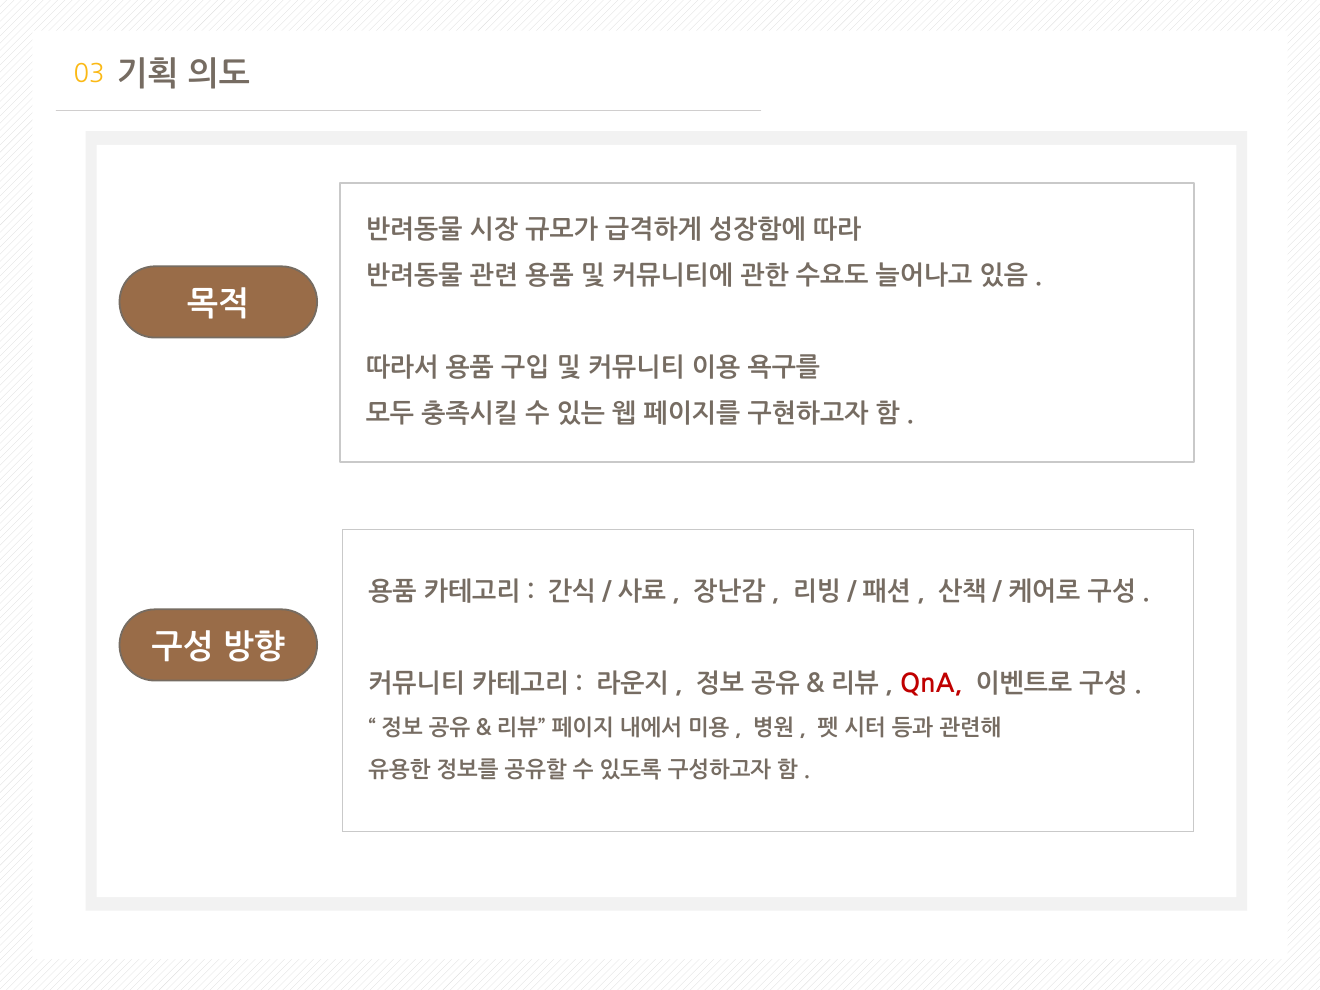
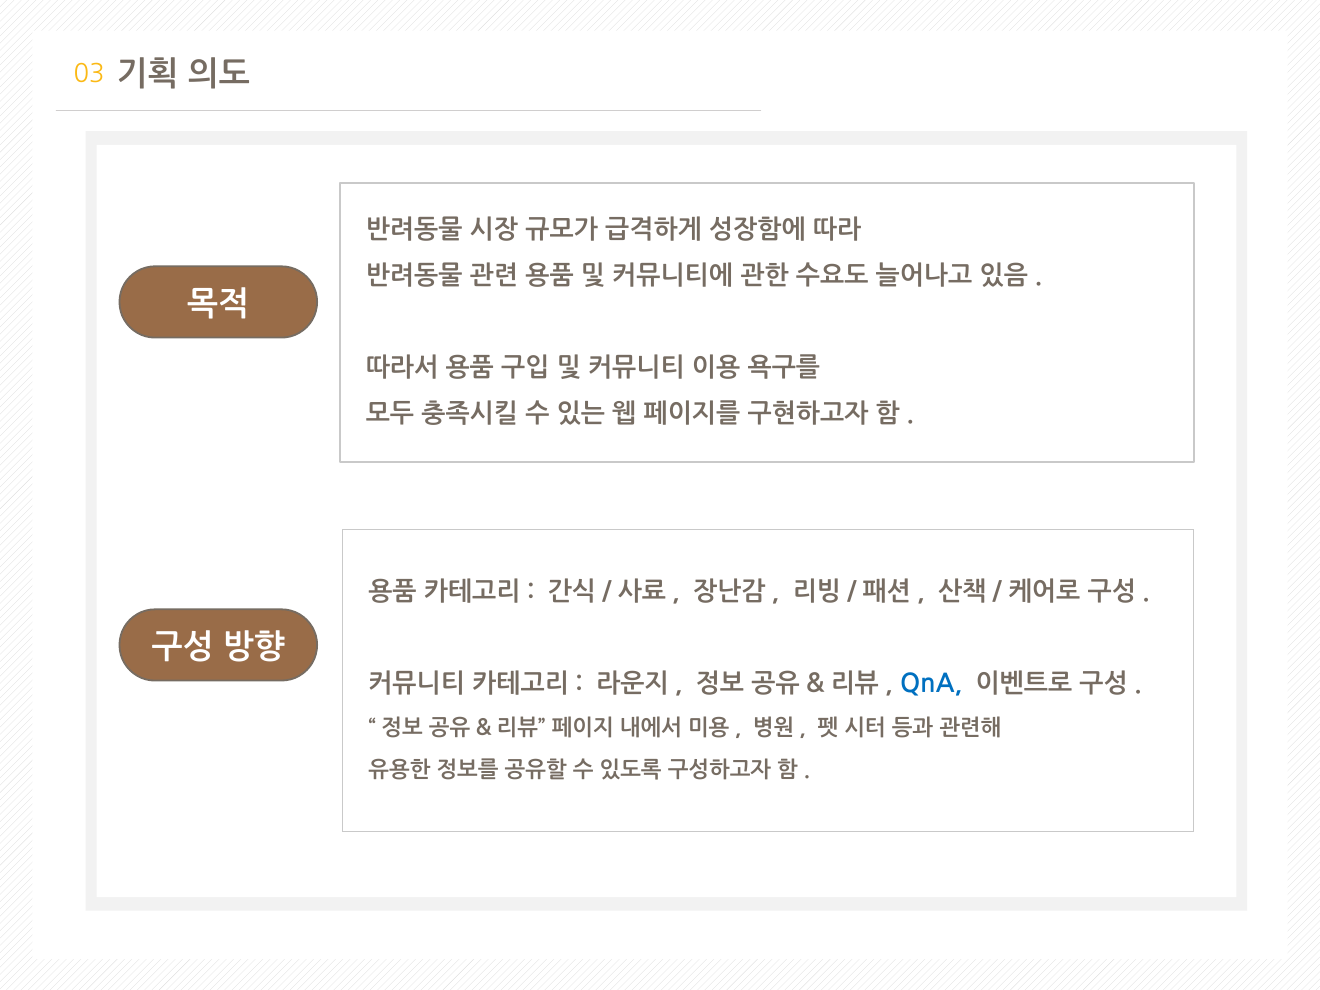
QnA colour: red -> blue
